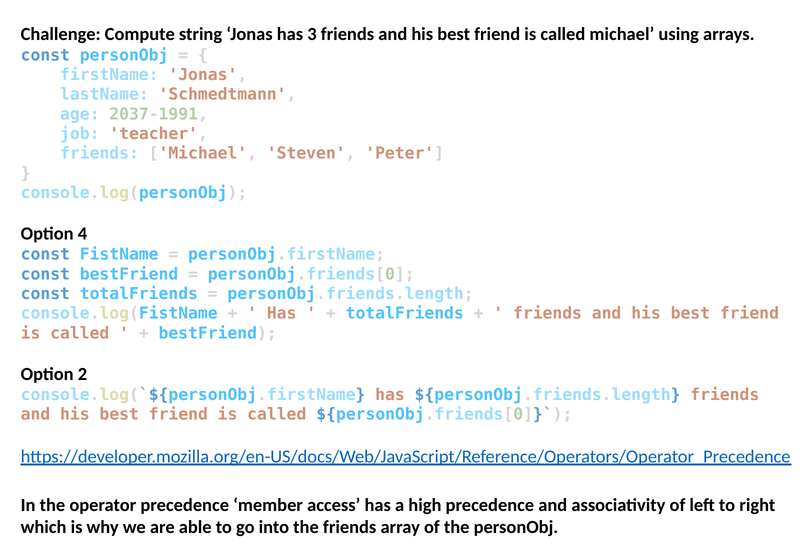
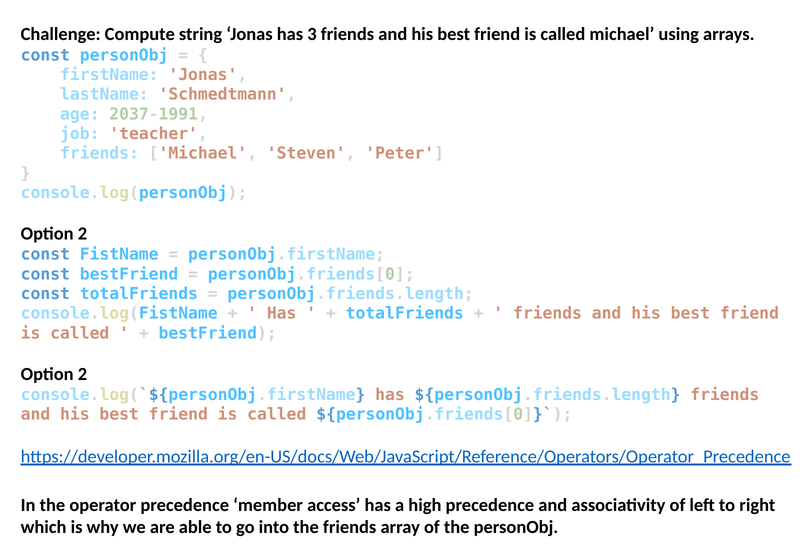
4 at (82, 234): 4 -> 2
